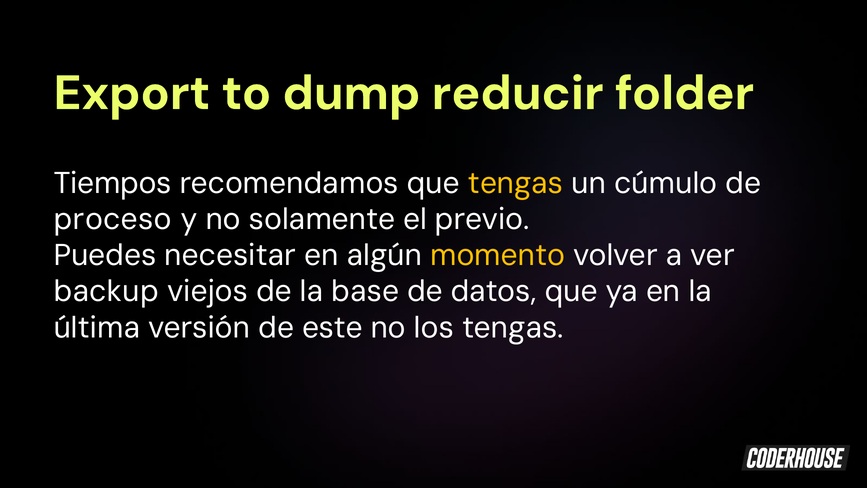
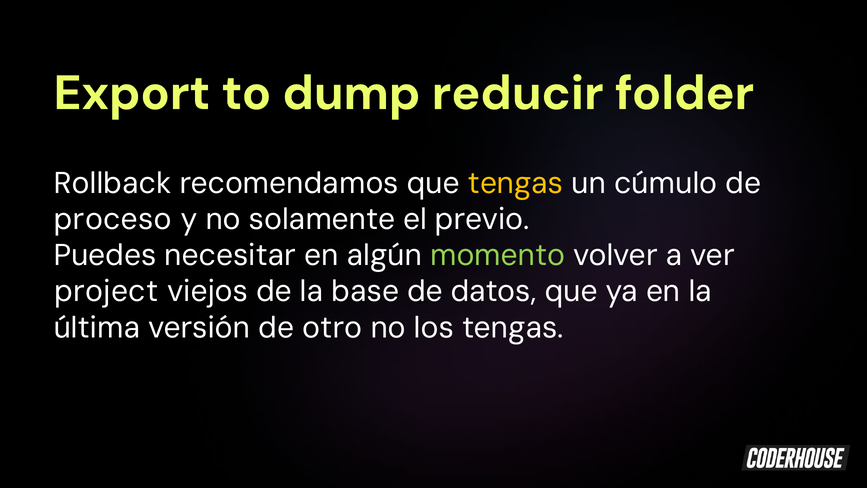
Tiempos: Tiempos -> Rollback
momento colour: yellow -> light green
backup: backup -> project
este: este -> otro
